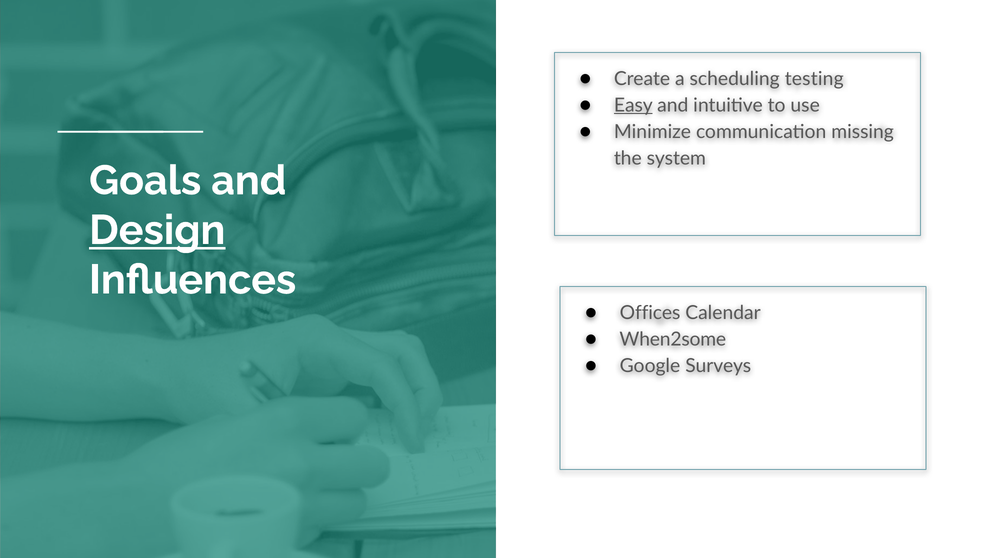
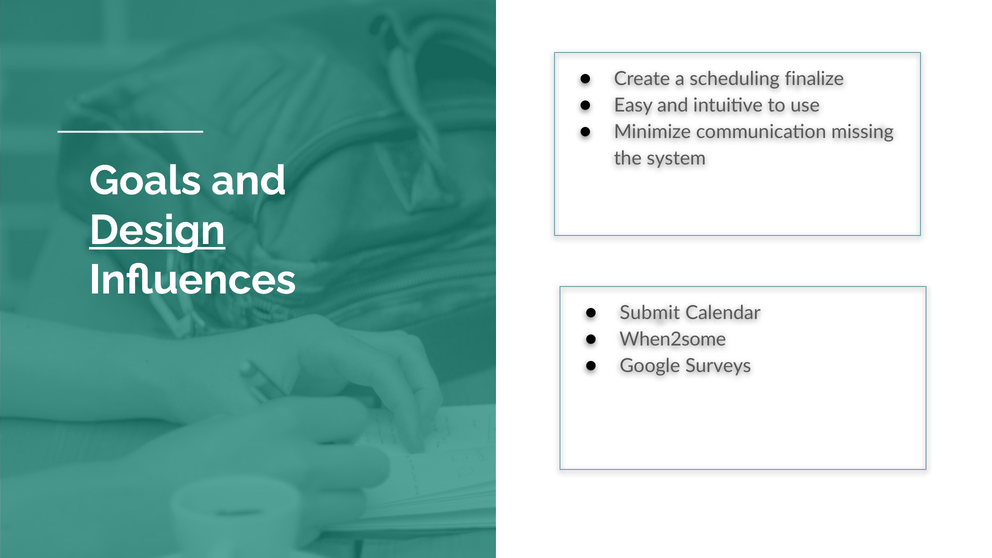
testing: testing -> finalize
Easy underline: present -> none
Offices: Offices -> Submit
